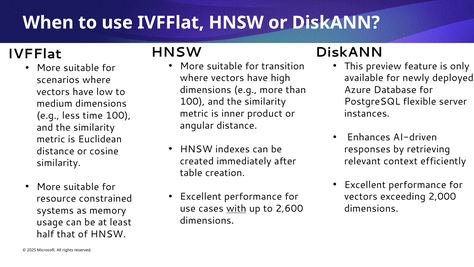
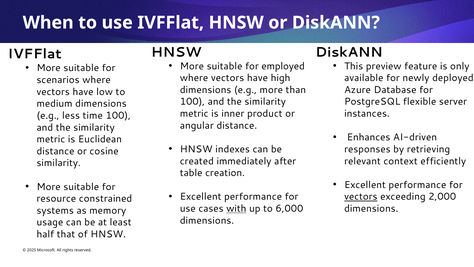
transition: transition -> employed
vectors at (361, 196) underline: none -> present
2,600: 2,600 -> 6,000
